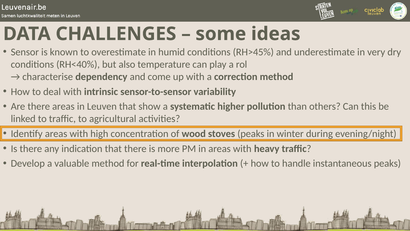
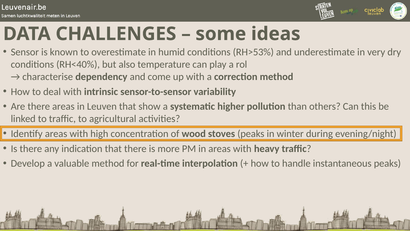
RH>45%: RH>45% -> RH>53%
